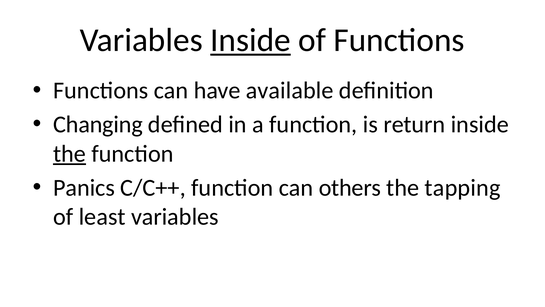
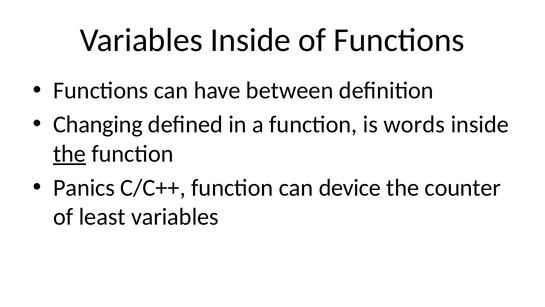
Inside at (250, 40) underline: present -> none
available: available -> between
return: return -> words
others: others -> device
tapping: tapping -> counter
